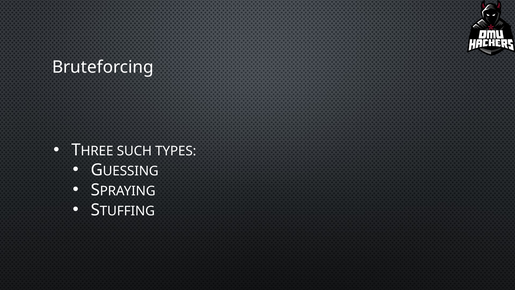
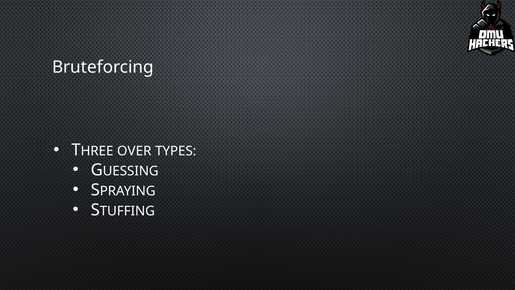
SUCH: SUCH -> OVER
